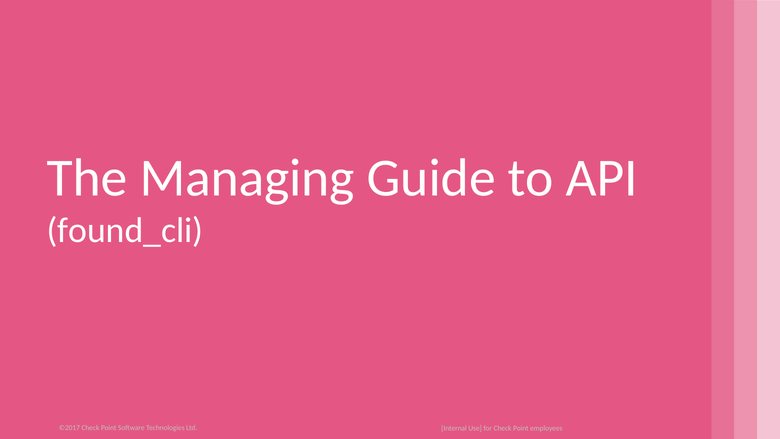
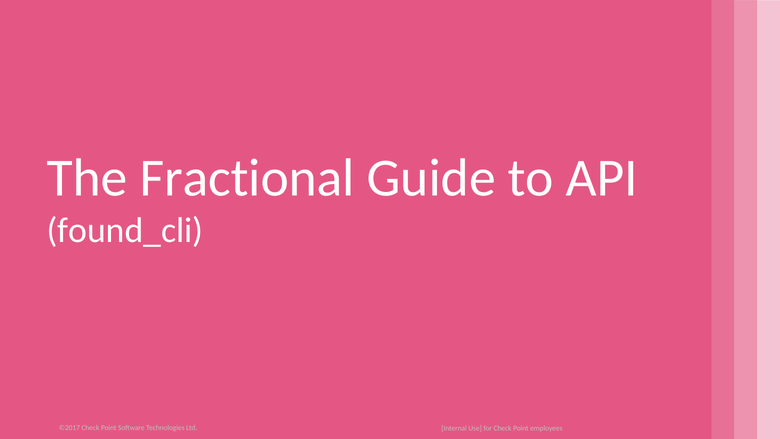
Managing: Managing -> Fractional
